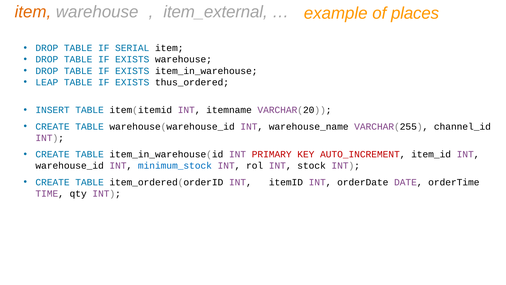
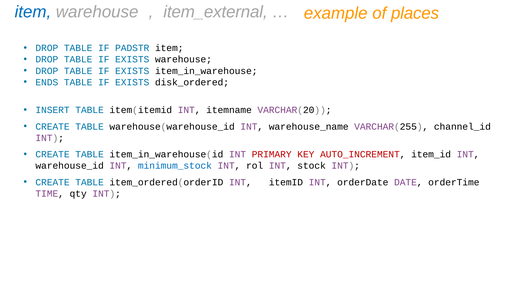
item at (33, 12) colour: orange -> blue
SERIAL: SERIAL -> PADSTR
LEAP: LEAP -> ENDS
thus_ordered: thus_ordered -> disk_ordered
